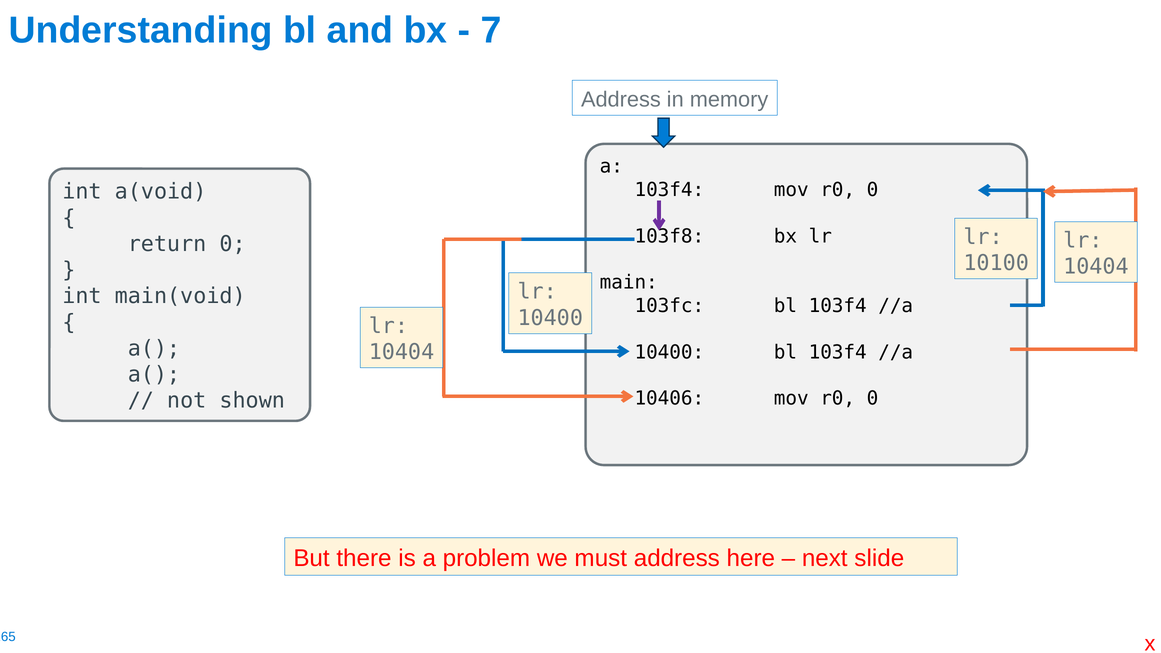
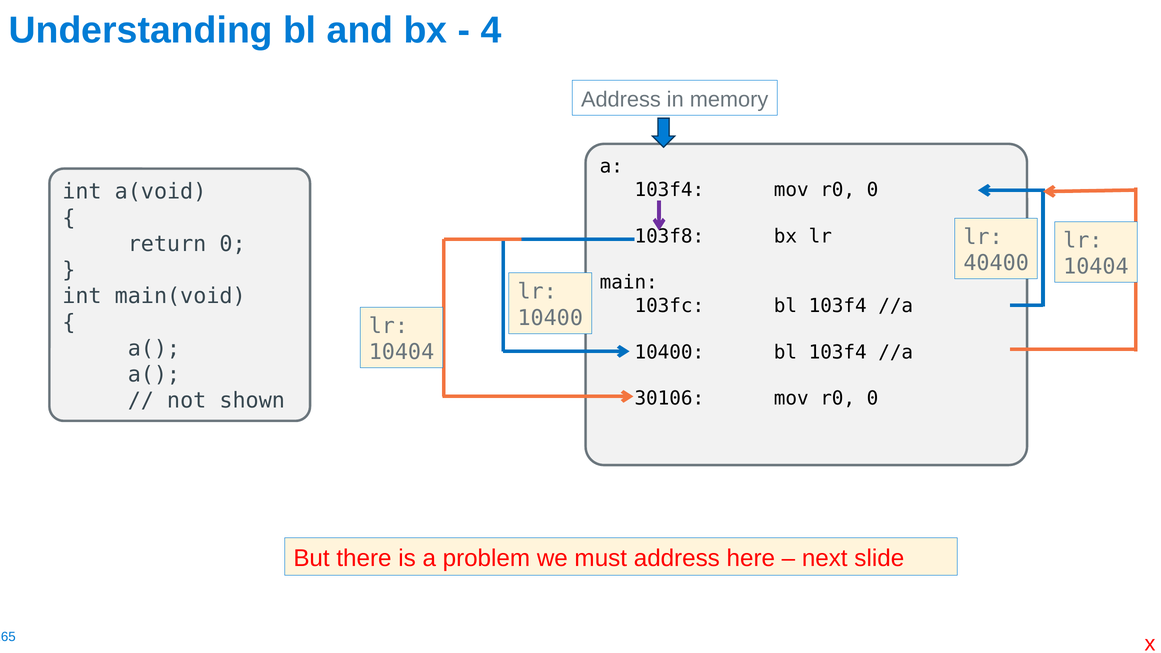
7: 7 -> 4
10100: 10100 -> 40400
10406: 10406 -> 30106
